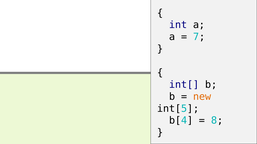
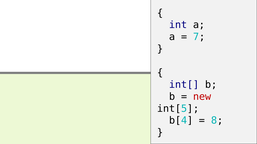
new colour: orange -> red
